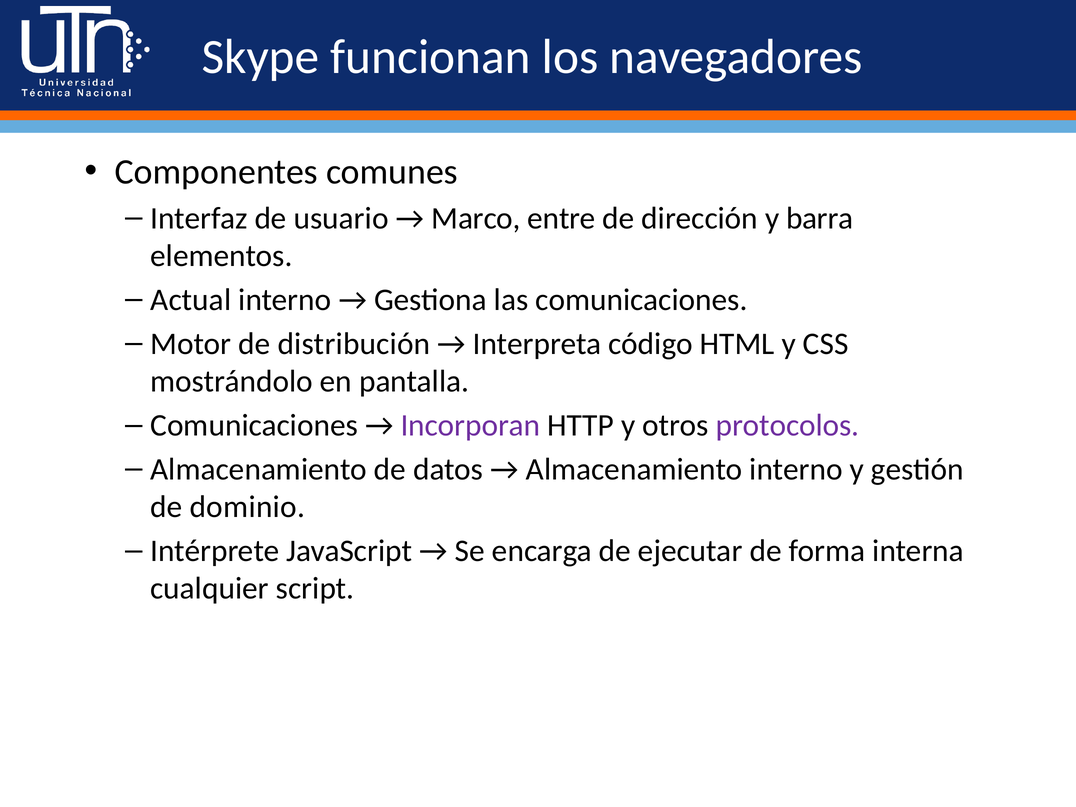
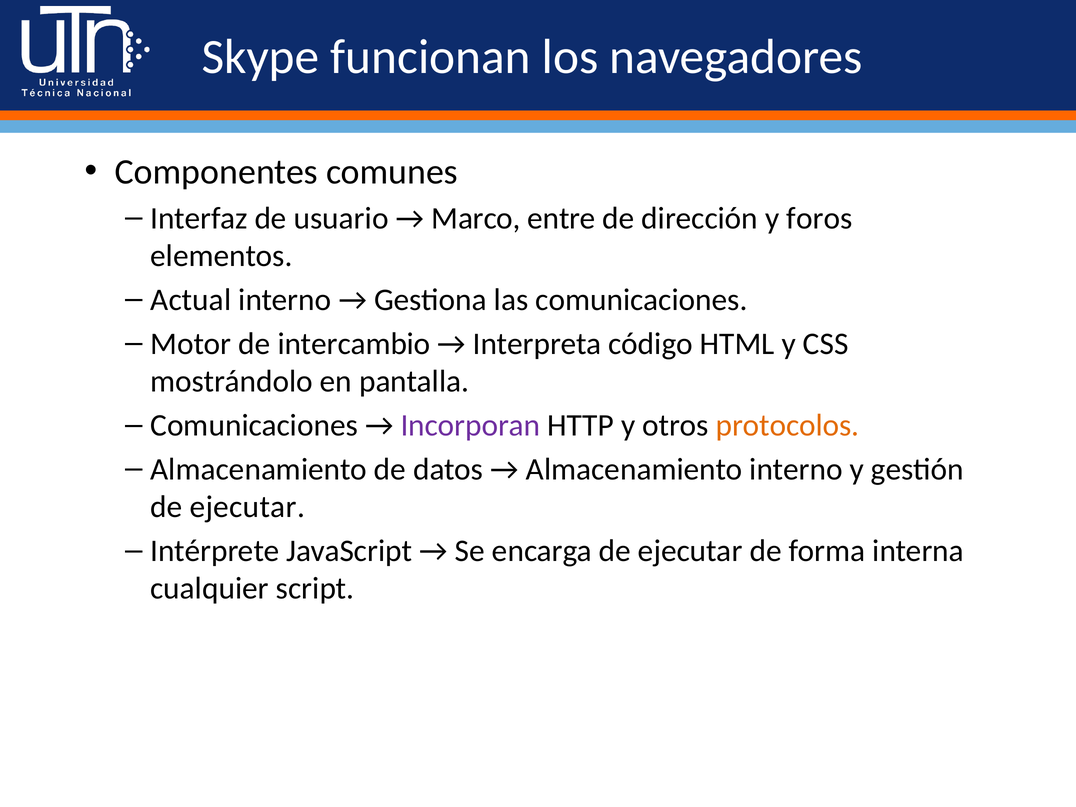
barra: barra -> foros
distribución: distribución -> intercambio
protocolos colour: purple -> orange
dominio at (247, 507): dominio -> ejecutar
